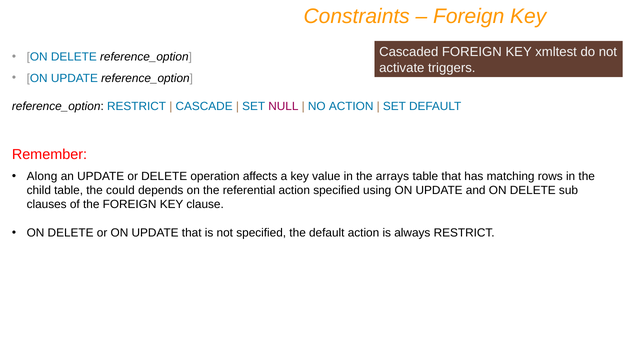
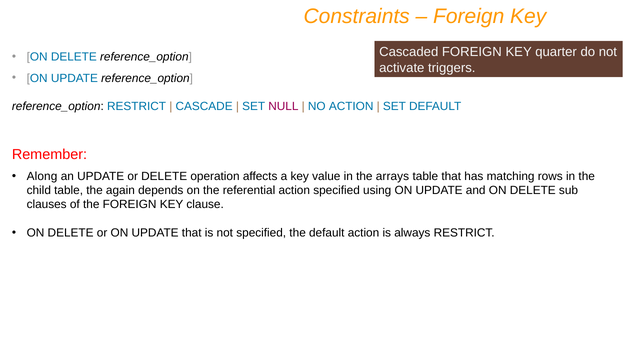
xmltest: xmltest -> quarter
could: could -> again
